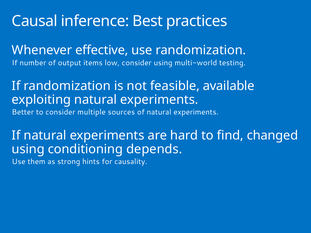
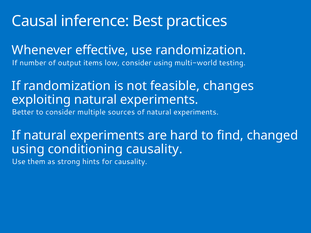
available: available -> changes
conditioning depends: depends -> causality
